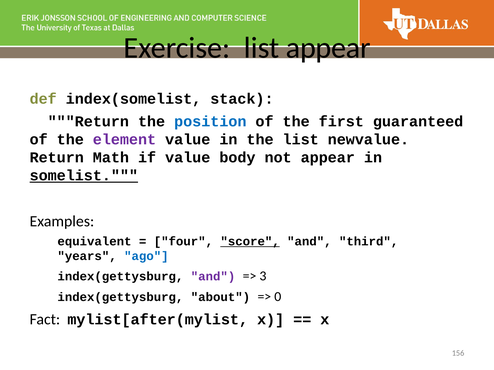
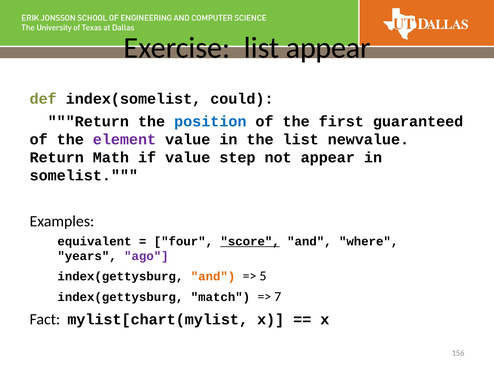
stack: stack -> could
body: body -> step
somelist underline: present -> none
third: third -> where
ago colour: blue -> purple
and at (213, 277) colour: purple -> orange
3: 3 -> 5
about: about -> match
0: 0 -> 7
mylist[after(mylist: mylist[after(mylist -> mylist[chart(mylist
